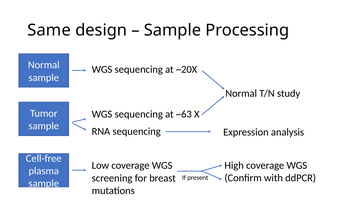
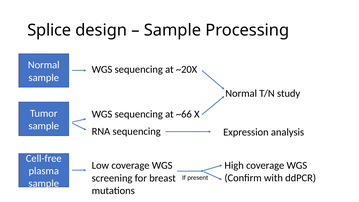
Same: Same -> Splice
~63: ~63 -> ~66
